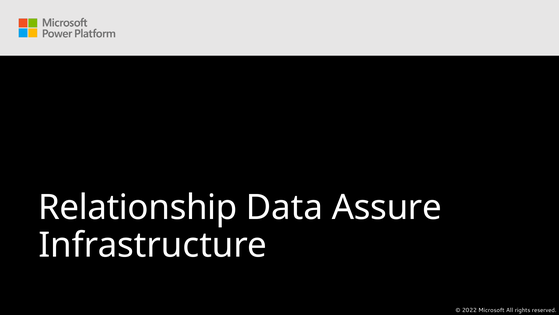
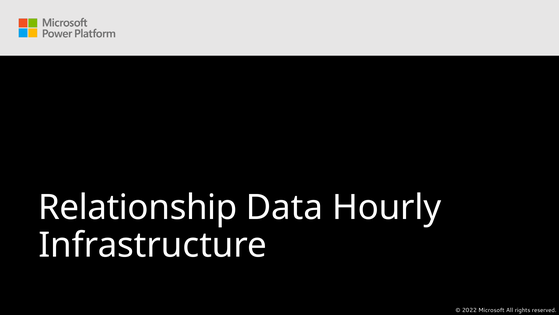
Assure: Assure -> Hourly
